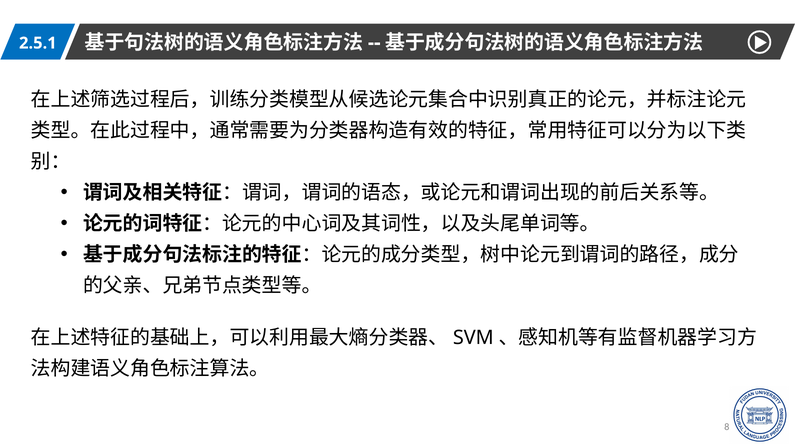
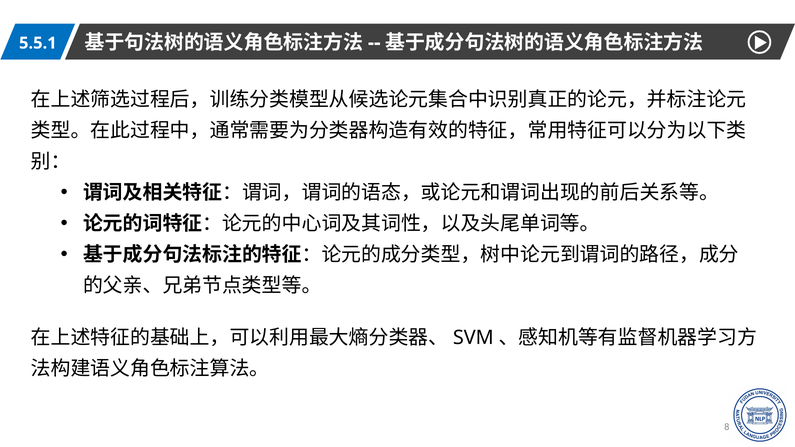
2.5.1: 2.5.1 -> 5.5.1
